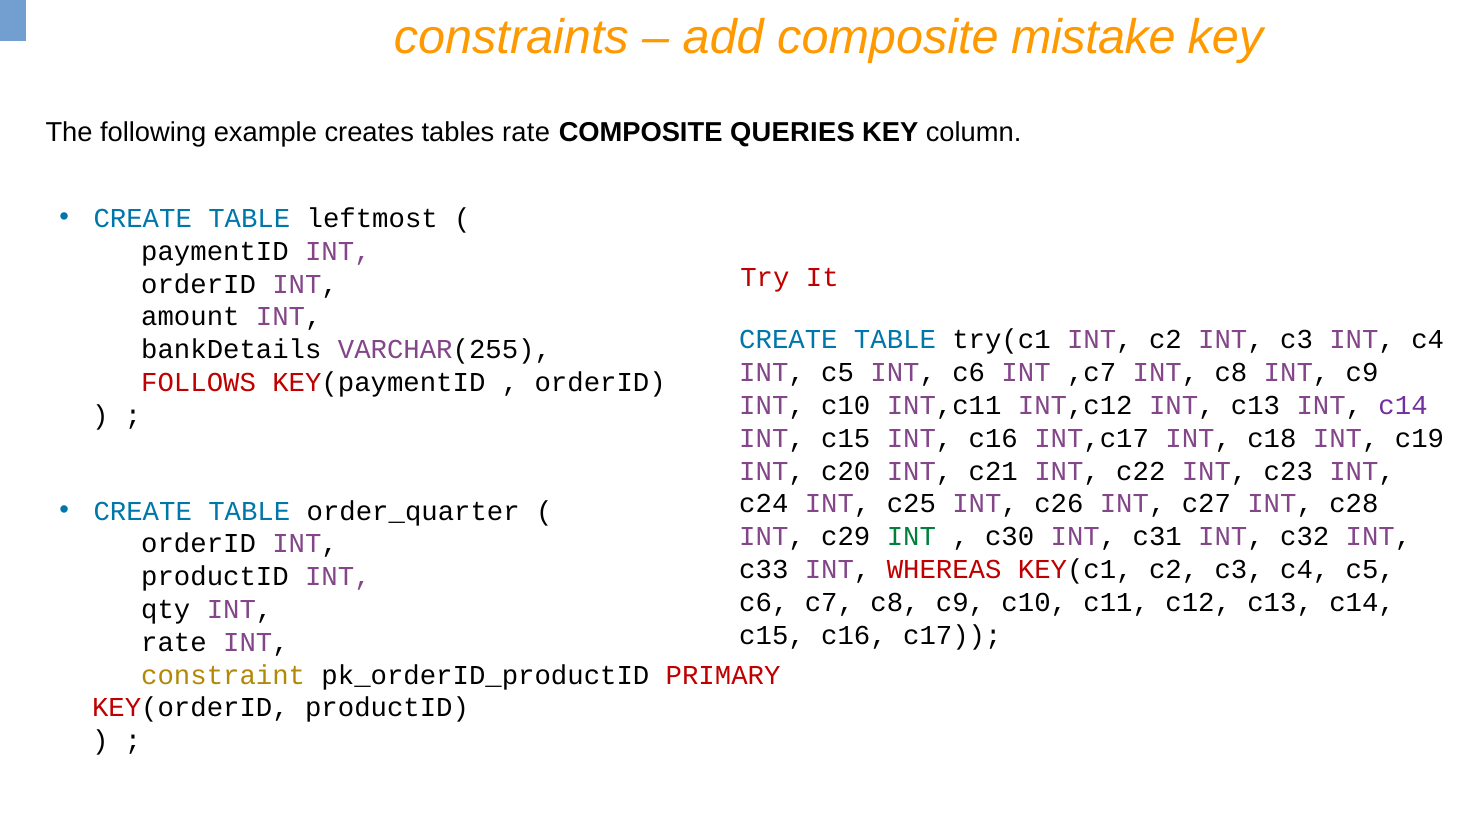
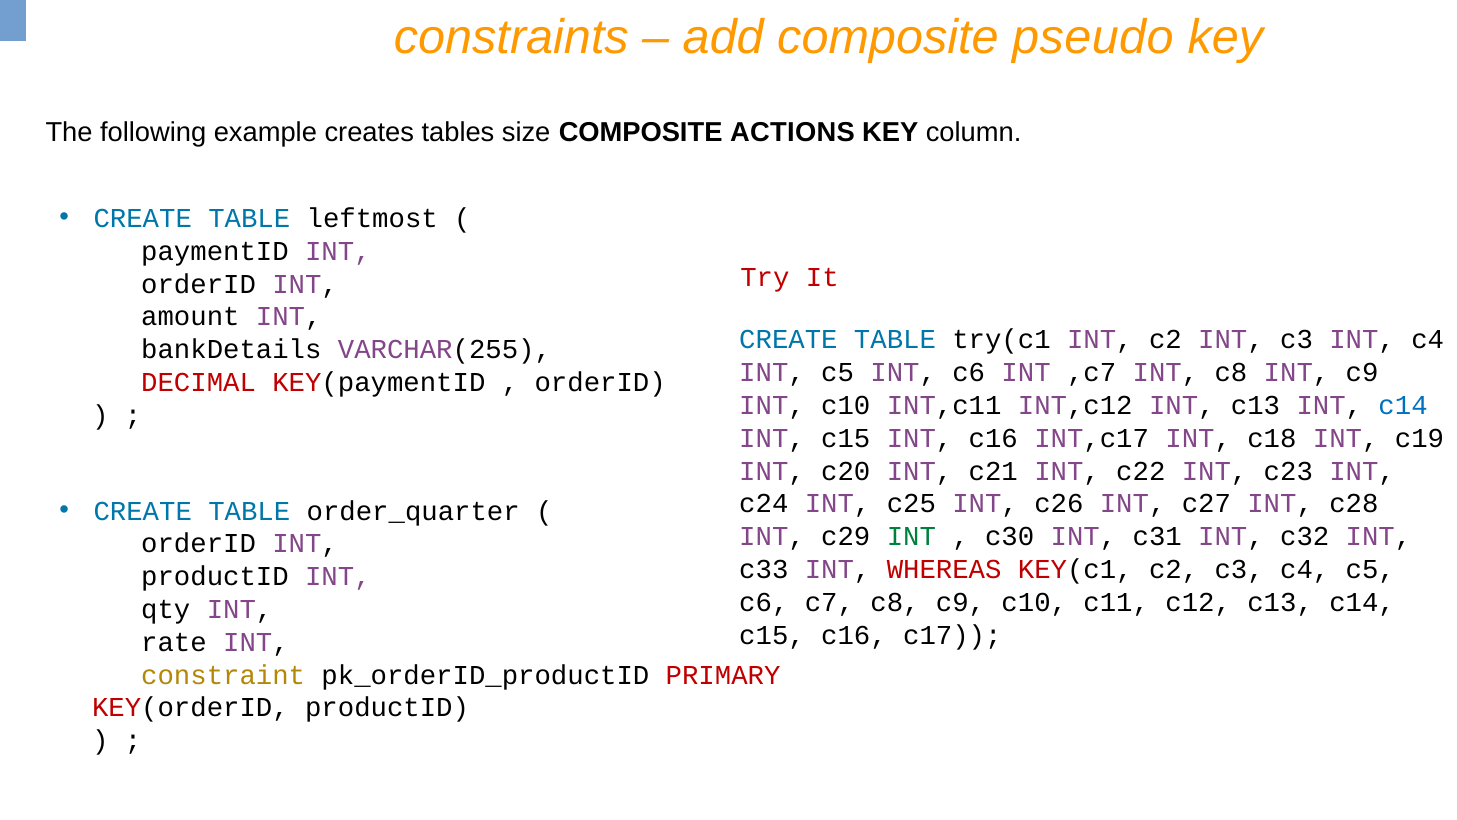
mistake: mistake -> pseudo
tables rate: rate -> size
QUERIES: QUERIES -> ACTIONS
FOLLOWS: FOLLOWS -> DECIMAL
c14 at (1403, 405) colour: purple -> blue
